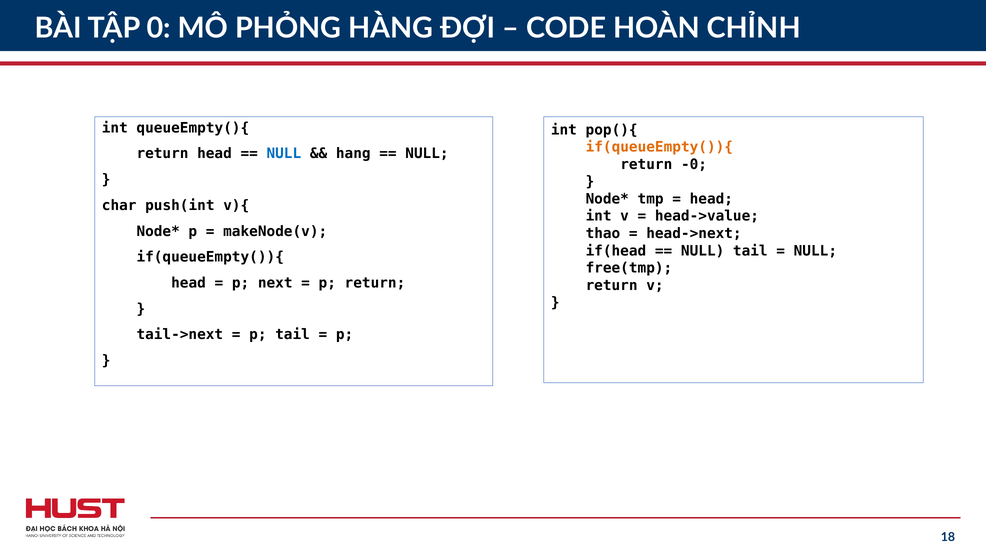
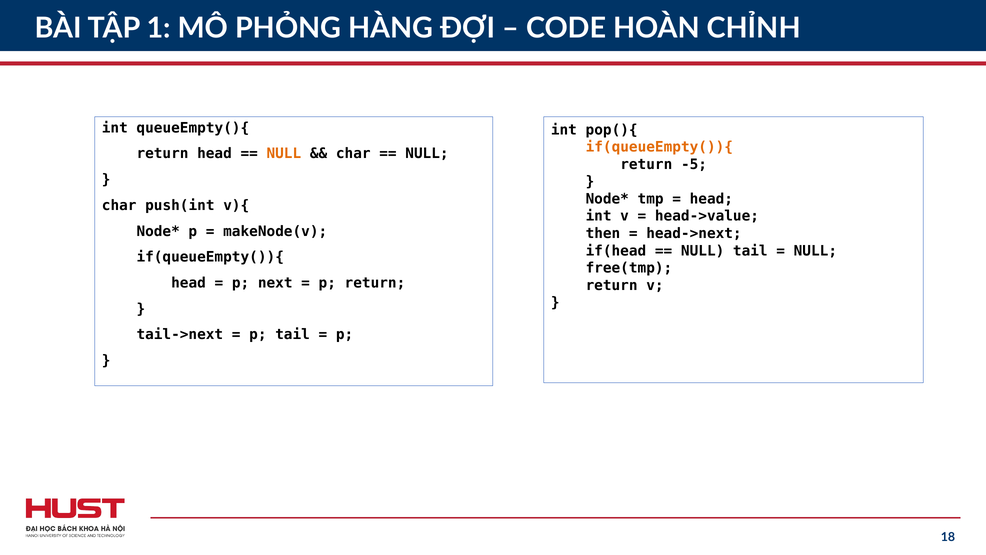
0: 0 -> 1
NULL at (284, 154) colour: blue -> orange
hang at (353, 154): hang -> char
-0: -0 -> -5
thao: thao -> then
